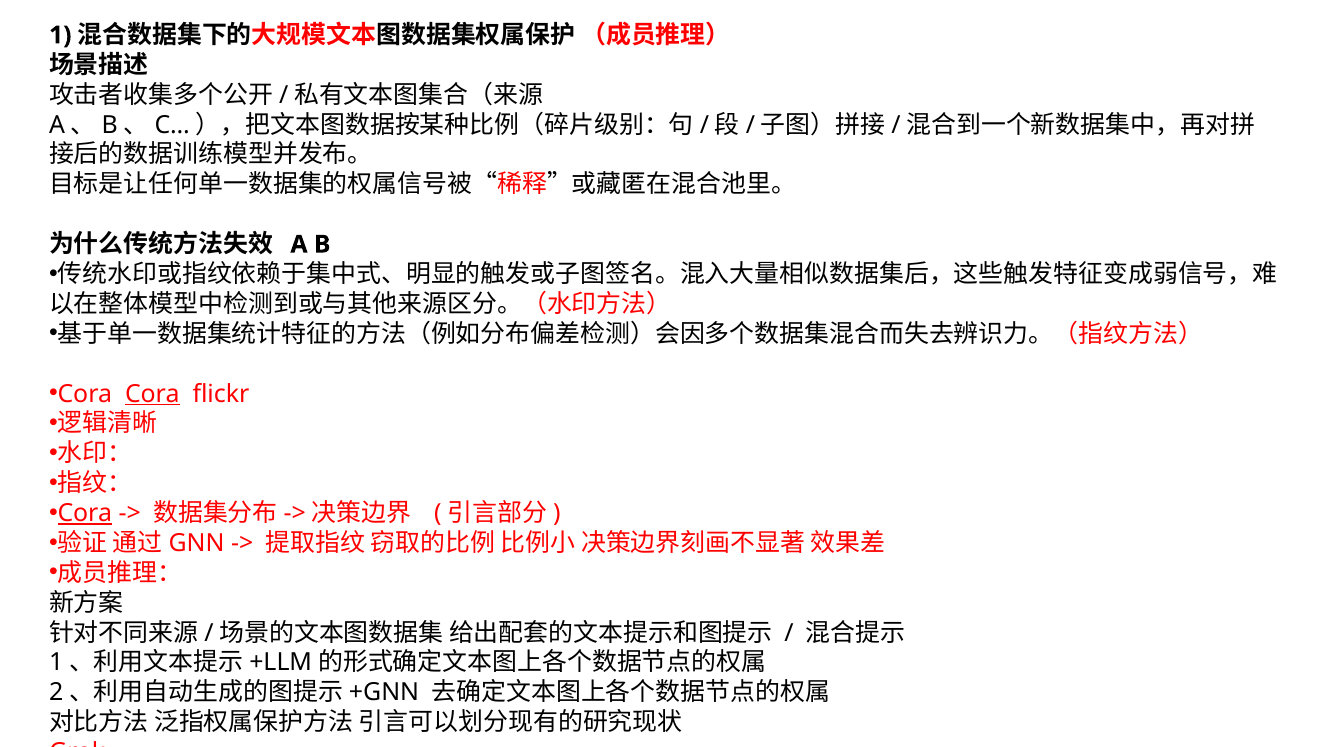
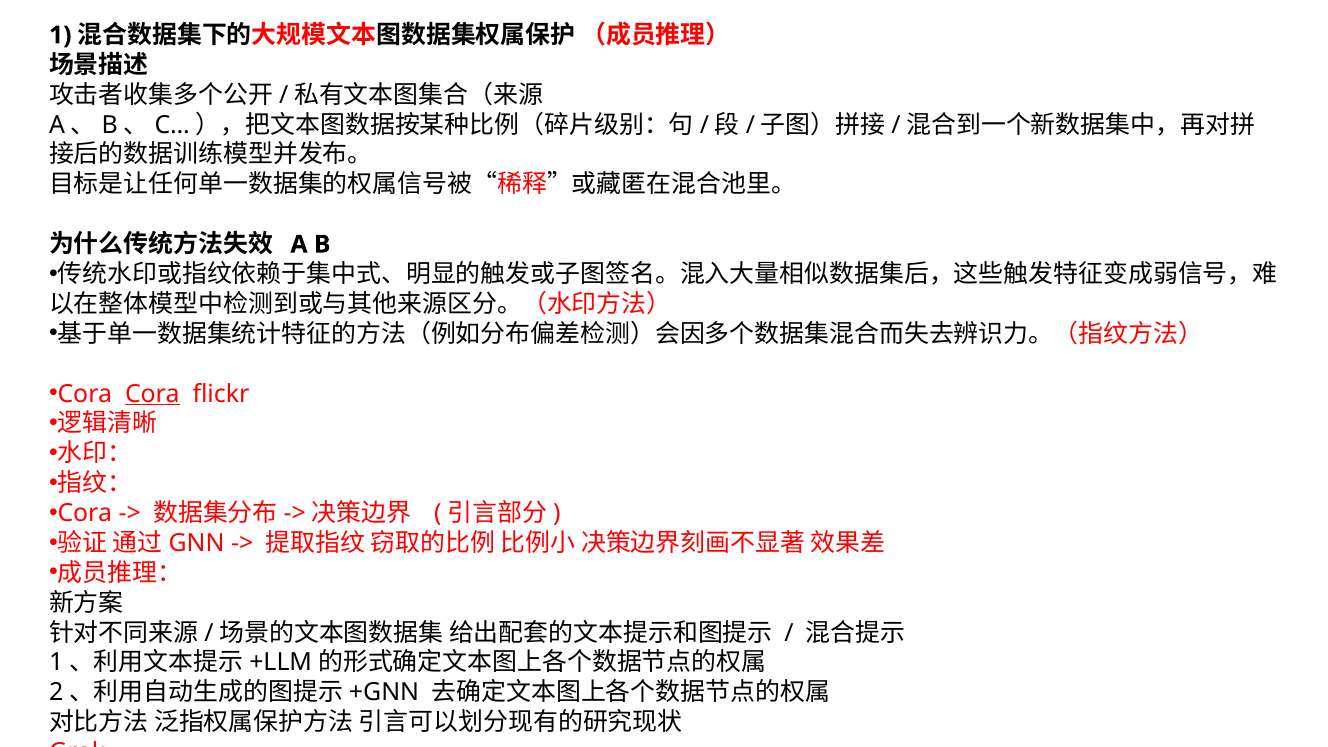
Cora at (85, 513) underline: present -> none
